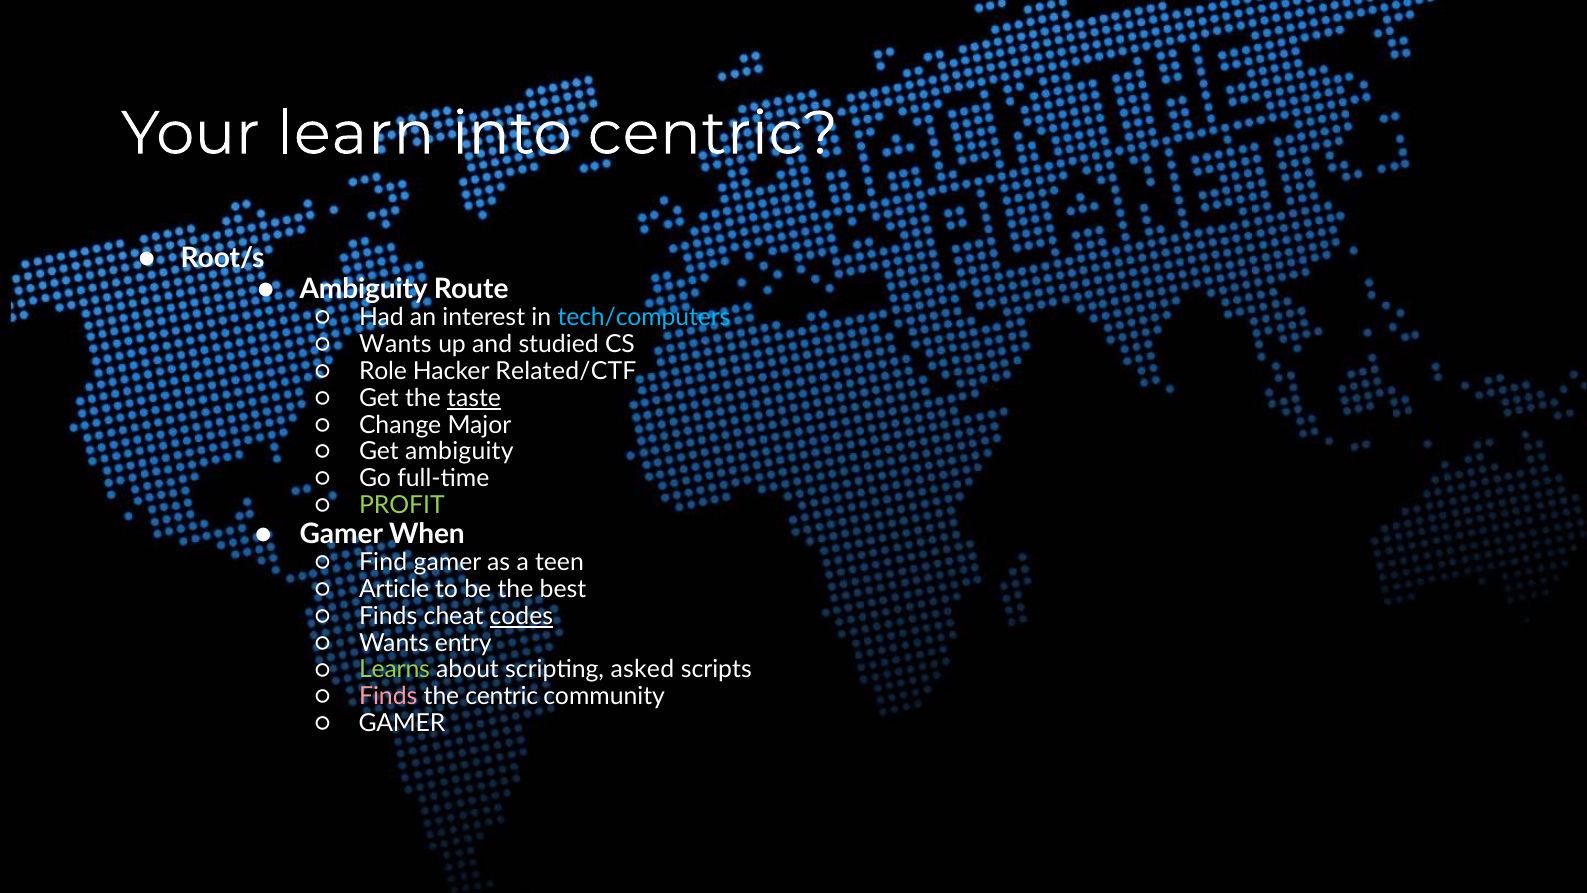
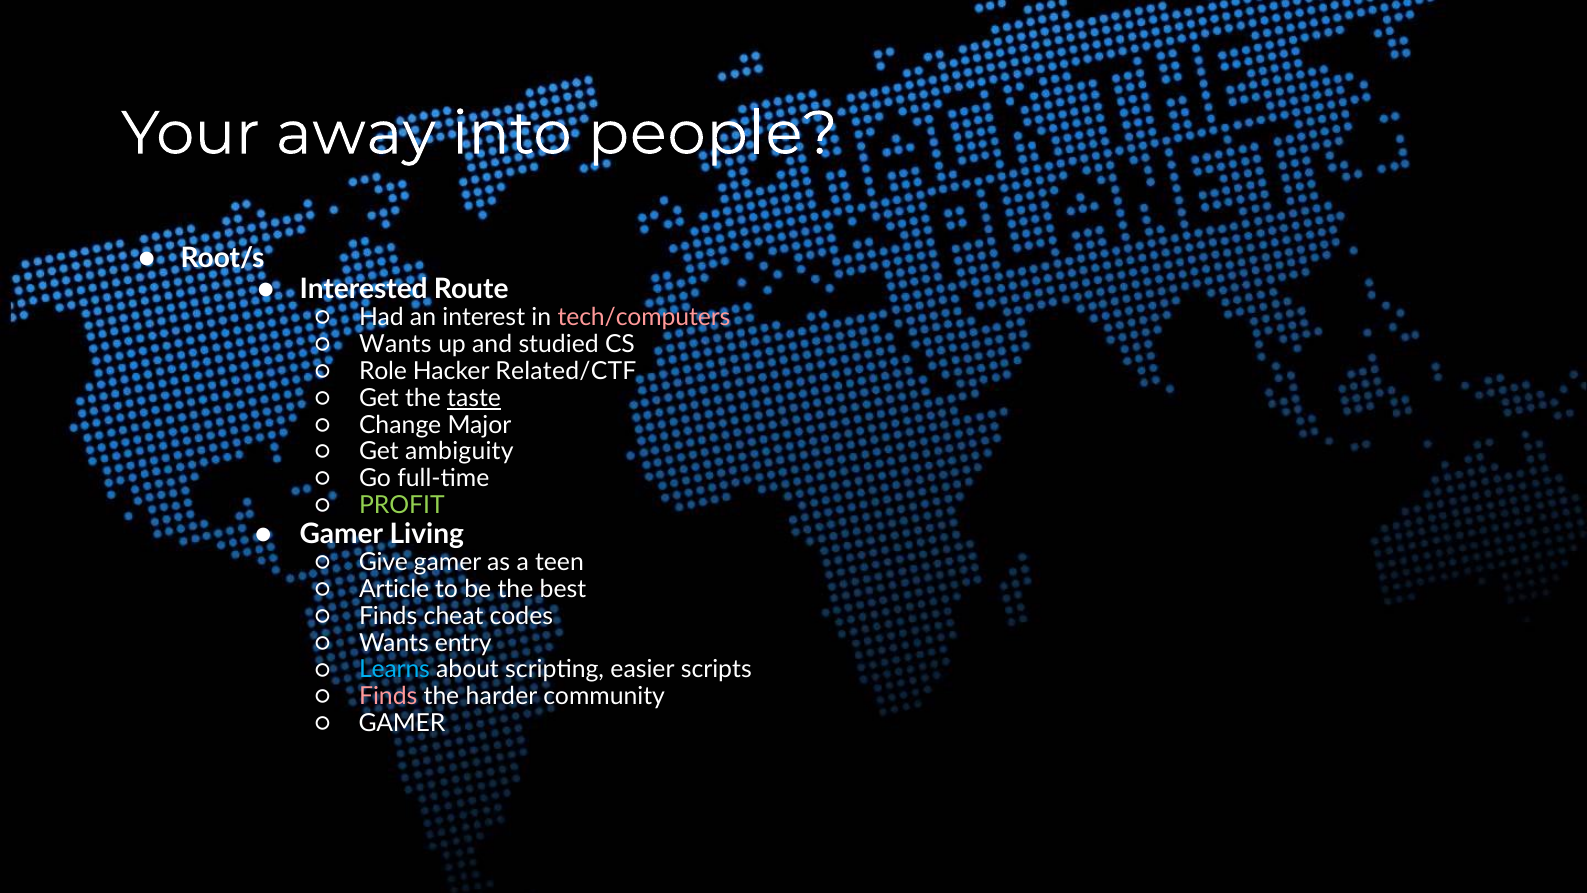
learn: learn -> away
into centric: centric -> people
Ambiguity at (364, 289): Ambiguity -> Interested
tech/computers colour: light blue -> pink
When: When -> Living
Find: Find -> Give
codes underline: present -> none
Learns colour: light green -> light blue
asked: asked -> easier
the centric: centric -> harder
